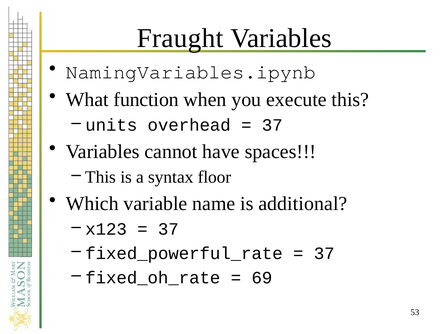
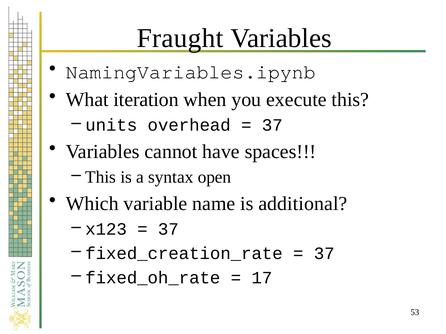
function: function -> iteration
floor: floor -> open
fixed_powerful_rate: fixed_powerful_rate -> fixed_creation_rate
69: 69 -> 17
